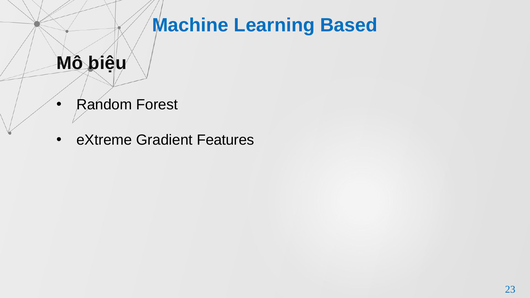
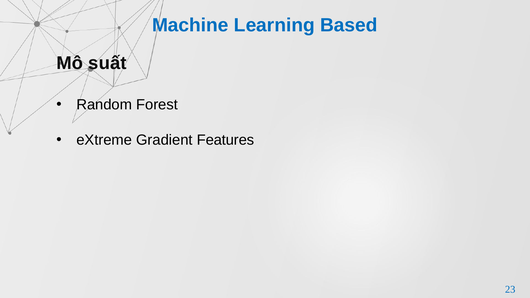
biệu: biệu -> suất
